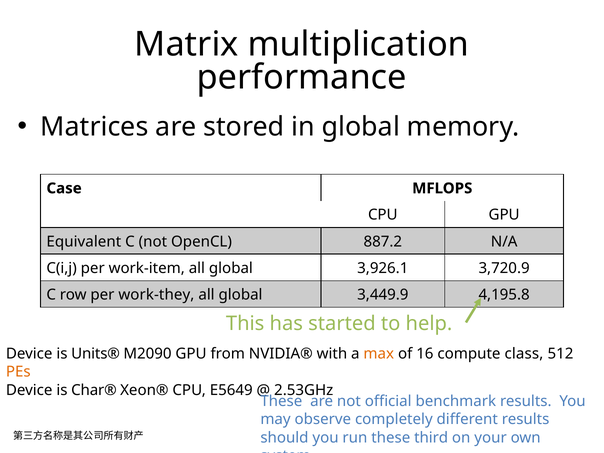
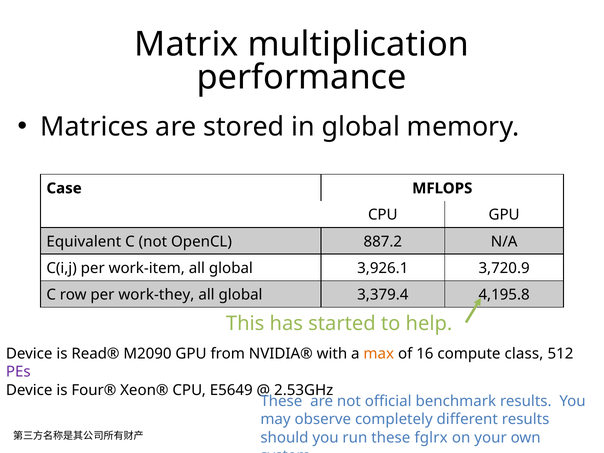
3,449.9: 3,449.9 -> 3,379.4
Units®: Units® -> Read®
PEs colour: orange -> purple
Char®: Char® -> Four®
third: third -> fglrx
